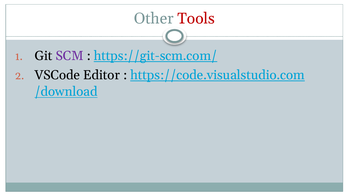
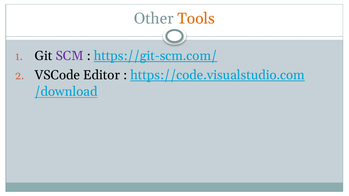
Tools colour: red -> orange
